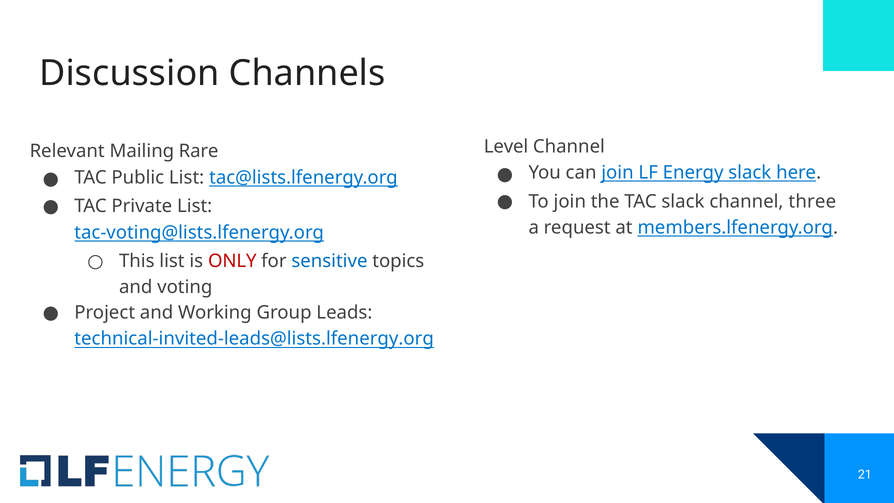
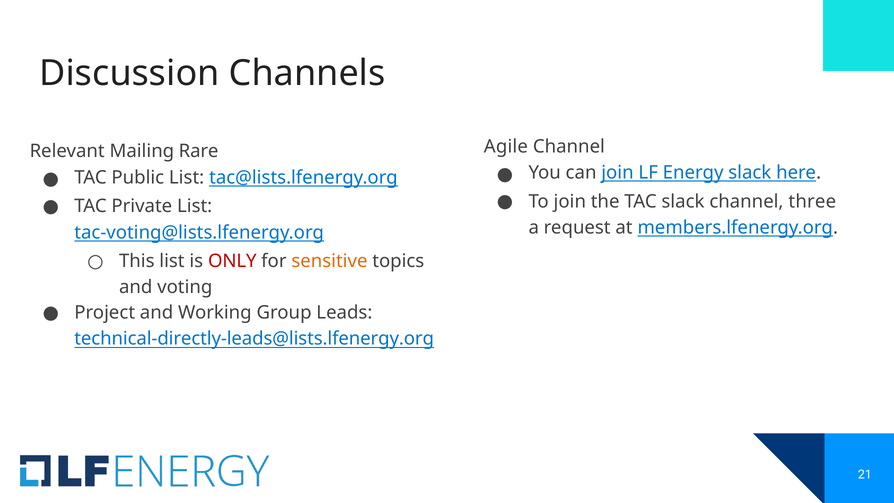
Level: Level -> Agile
sensitive colour: blue -> orange
technical-invited-leads@lists.lfenergy.org: technical-invited-leads@lists.lfenergy.org -> technical-directly-leads@lists.lfenergy.org
